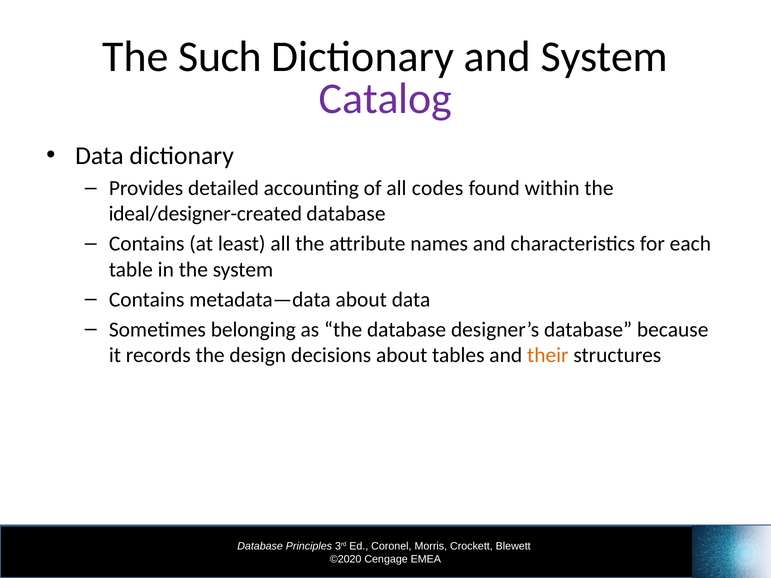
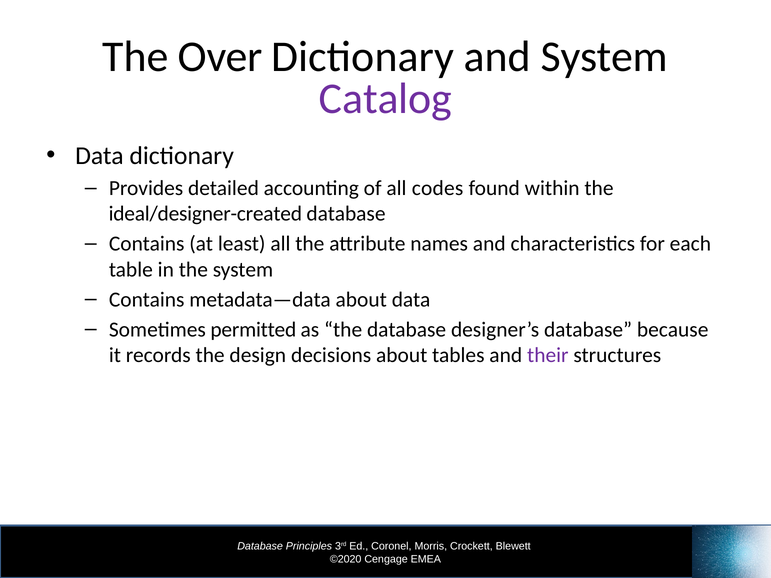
Such: Such -> Over
belonging: belonging -> permitted
their colour: orange -> purple
